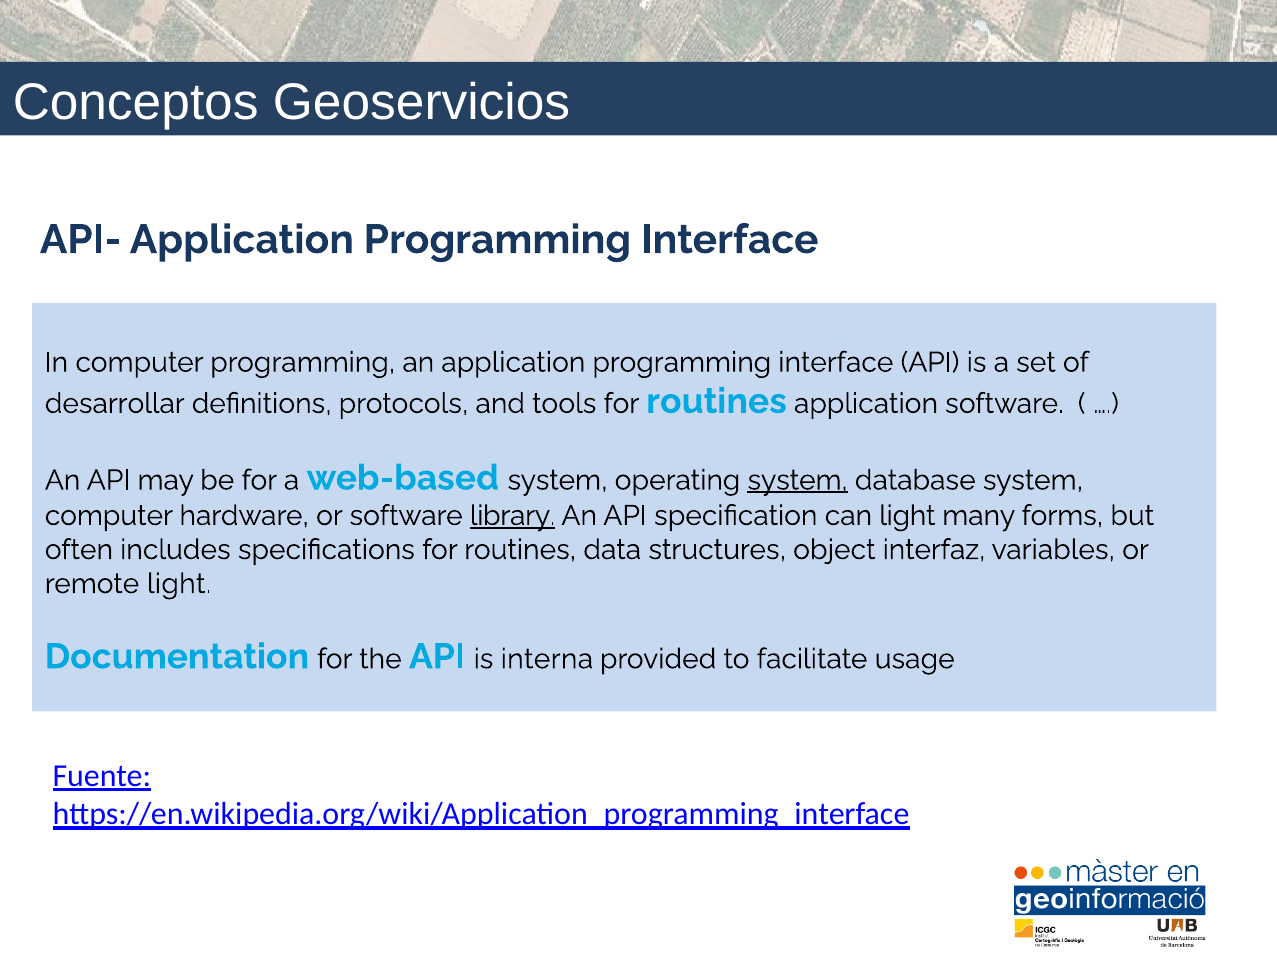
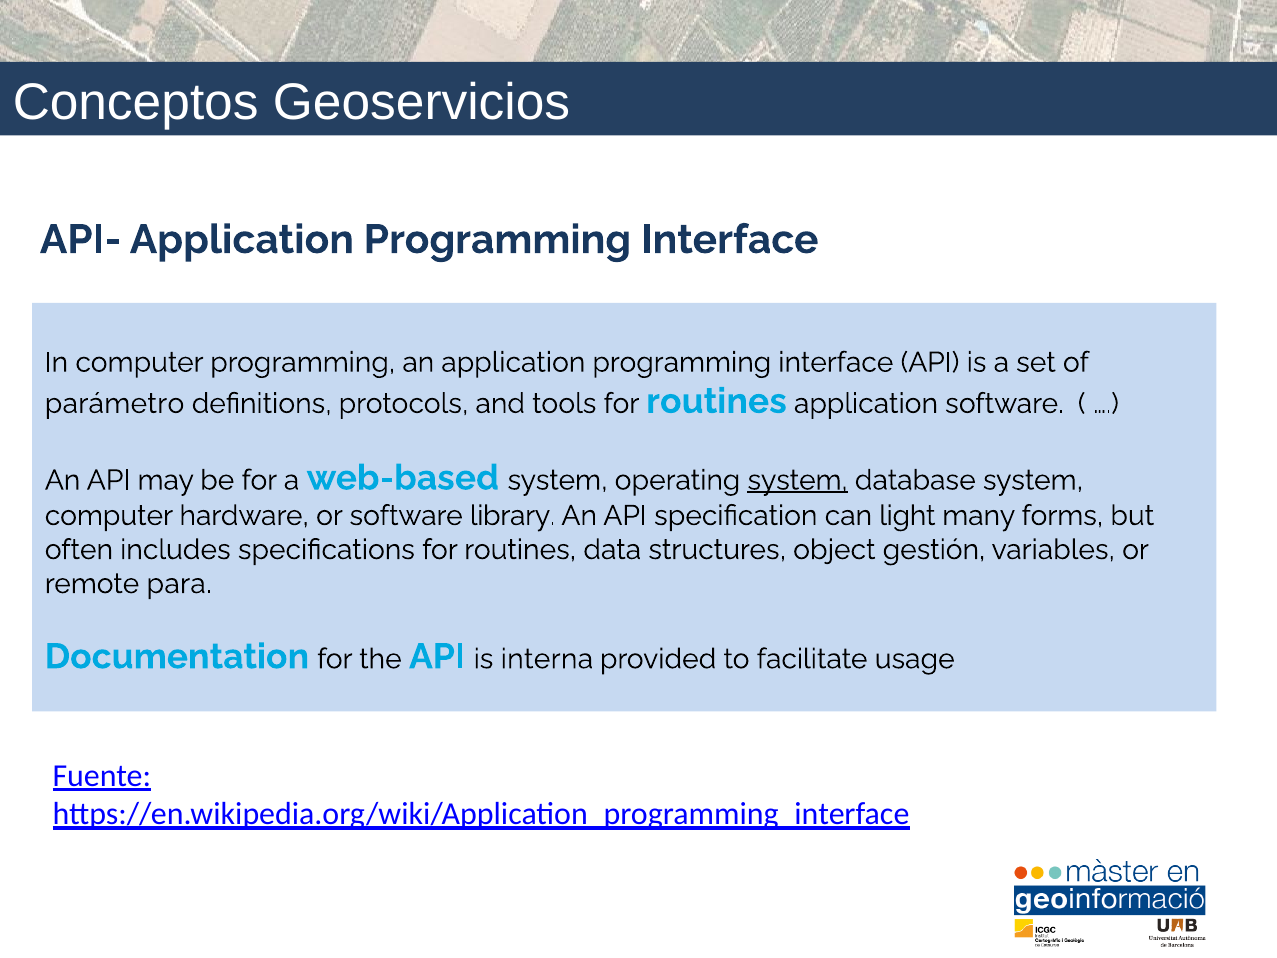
desarrollar: desarrollar -> parámetro
library underline: present -> none
interfaz: interfaz -> gestión
remote light: light -> para
